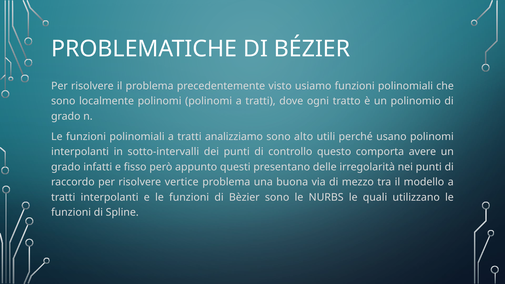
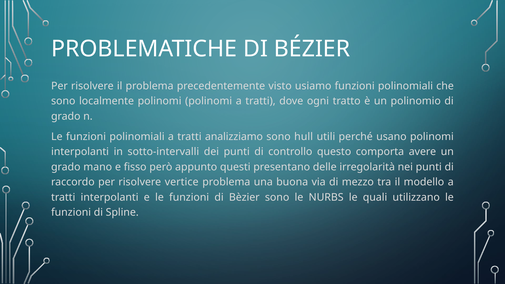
alto: alto -> hull
infatti: infatti -> mano
